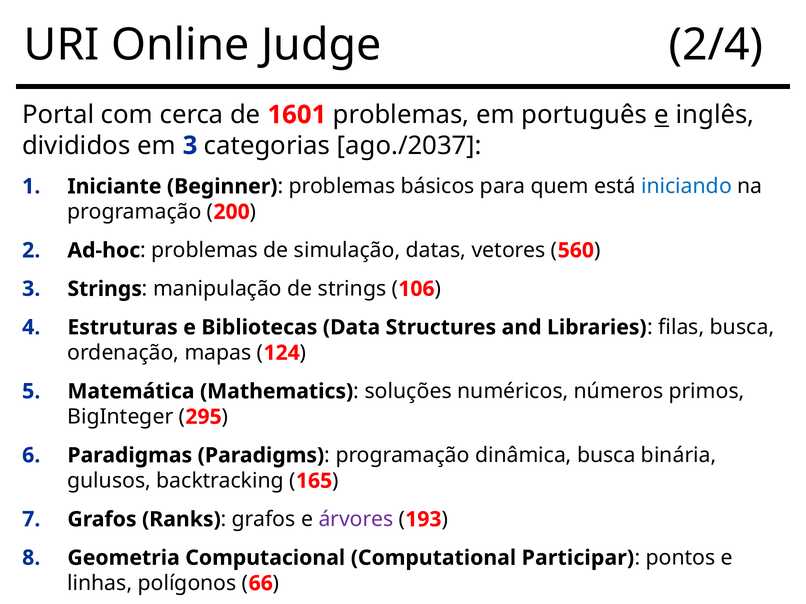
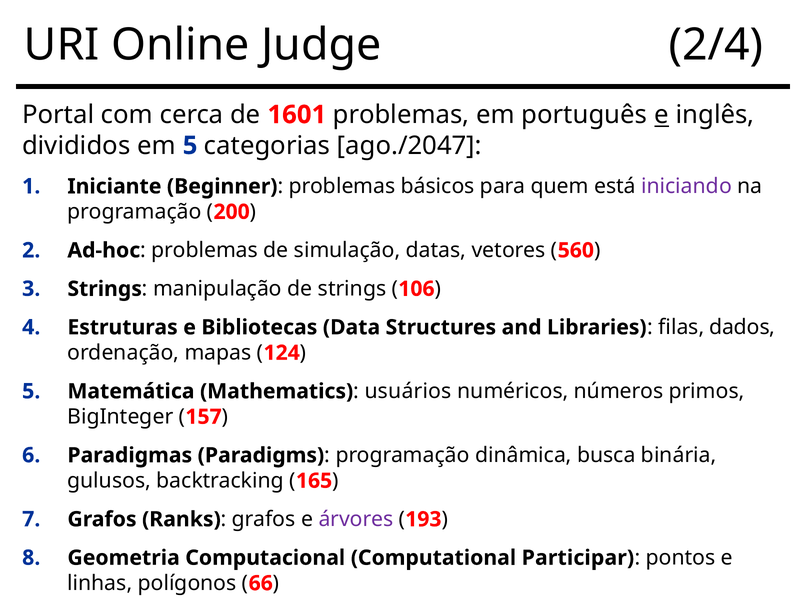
em 3: 3 -> 5
ago./2037: ago./2037 -> ago./2047
iniciando colour: blue -> purple
filas busca: busca -> dados
soluções: soluções -> usuários
295: 295 -> 157
